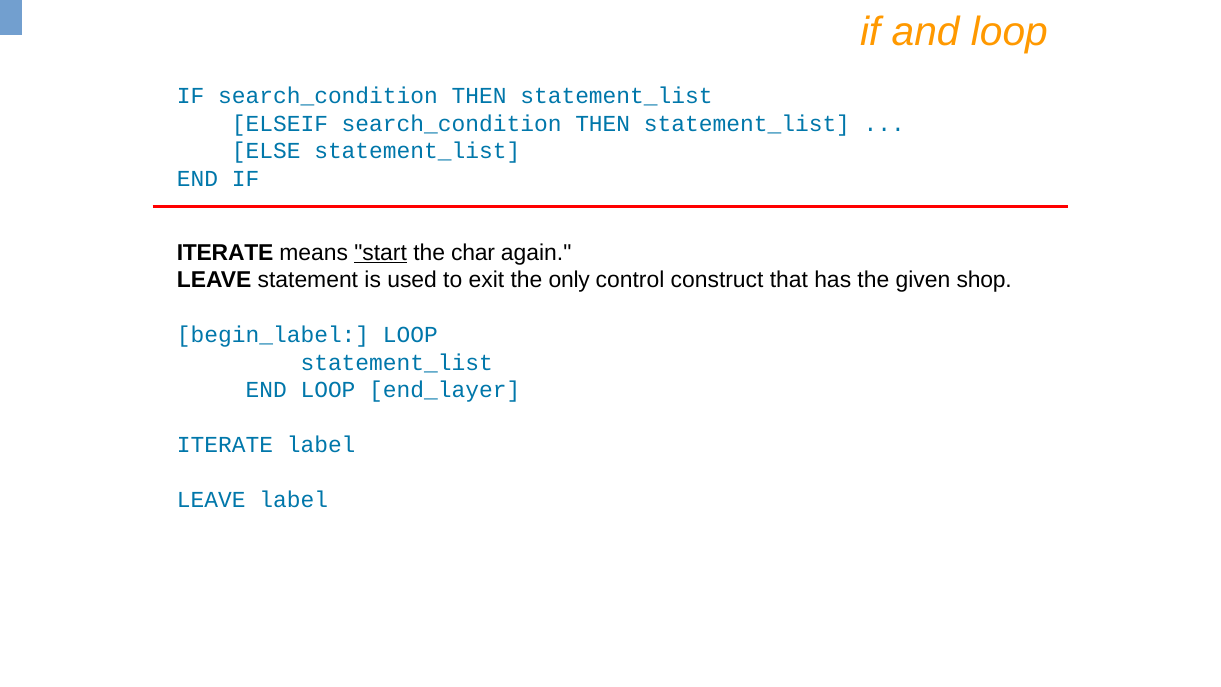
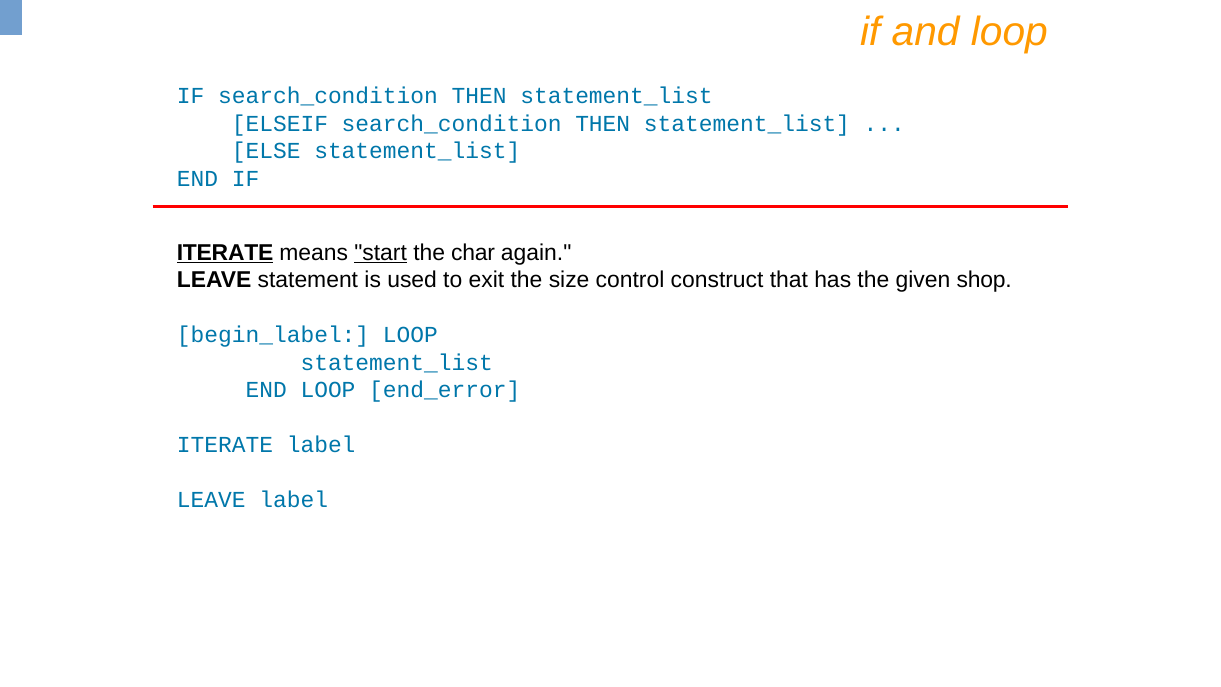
ITERATE at (225, 253) underline: none -> present
only: only -> size
end_layer: end_layer -> end_error
